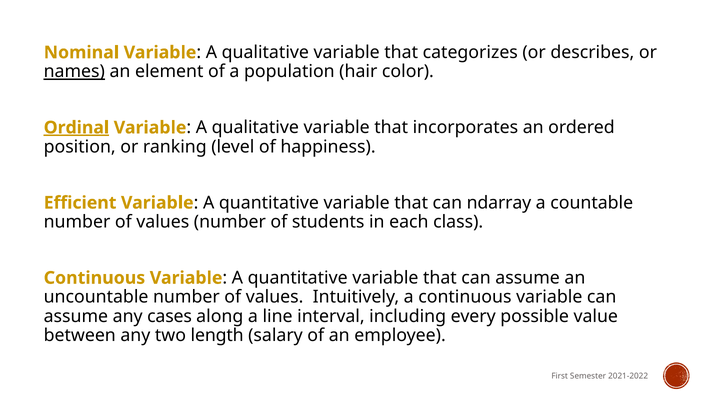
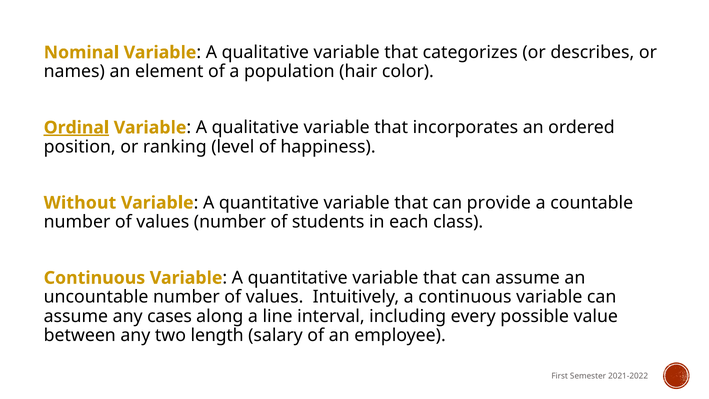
names underline: present -> none
Efficient: Efficient -> Without
ndarray: ndarray -> provide
